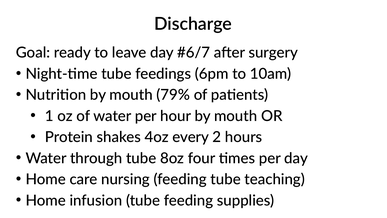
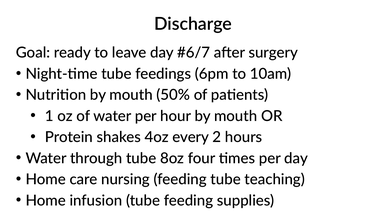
79%: 79% -> 50%
